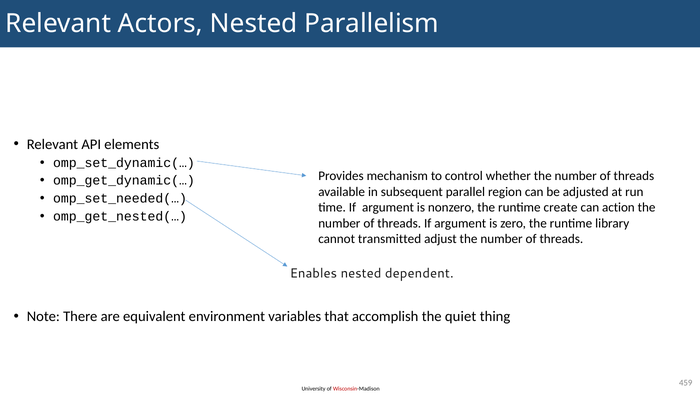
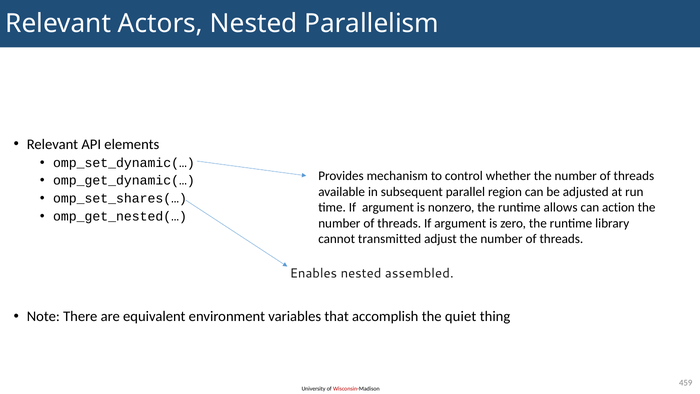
omp_set_needed(…: omp_set_needed(… -> omp_set_shares(…
create: create -> allows
dependent: dependent -> assembled
